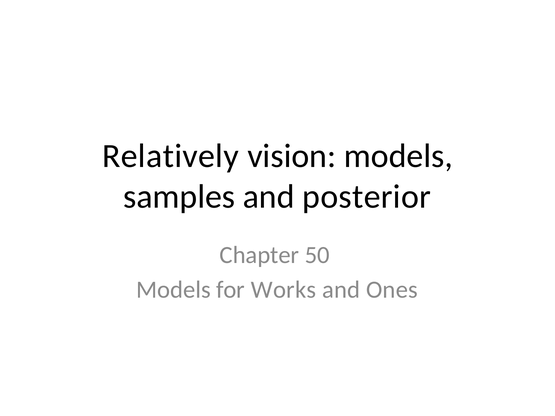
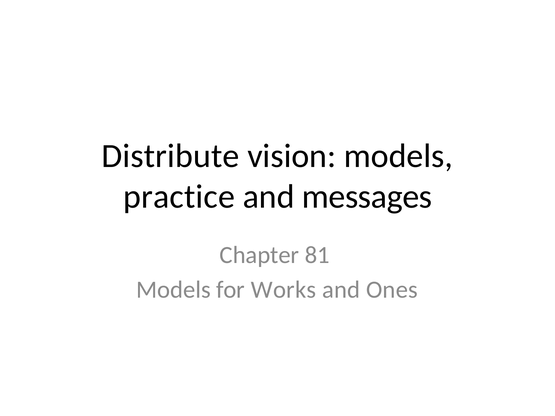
Relatively: Relatively -> Distribute
samples: samples -> practice
posterior: posterior -> messages
50: 50 -> 81
